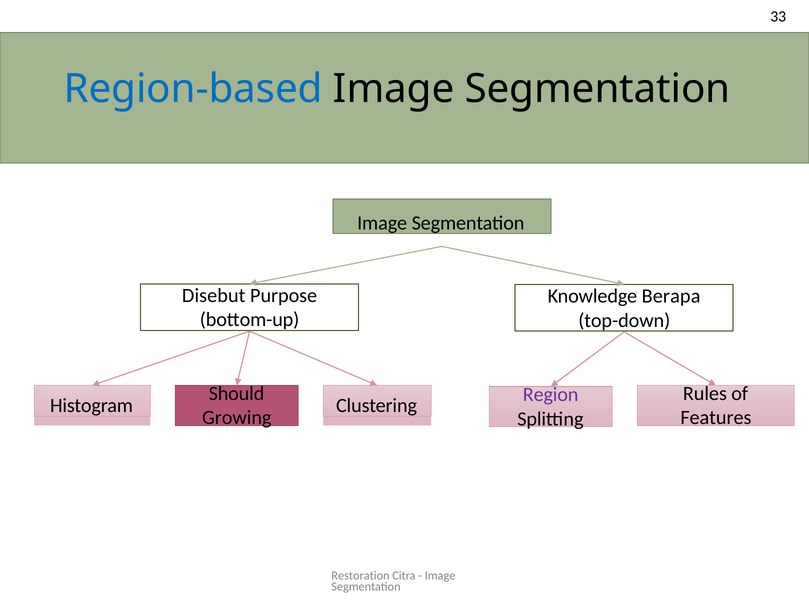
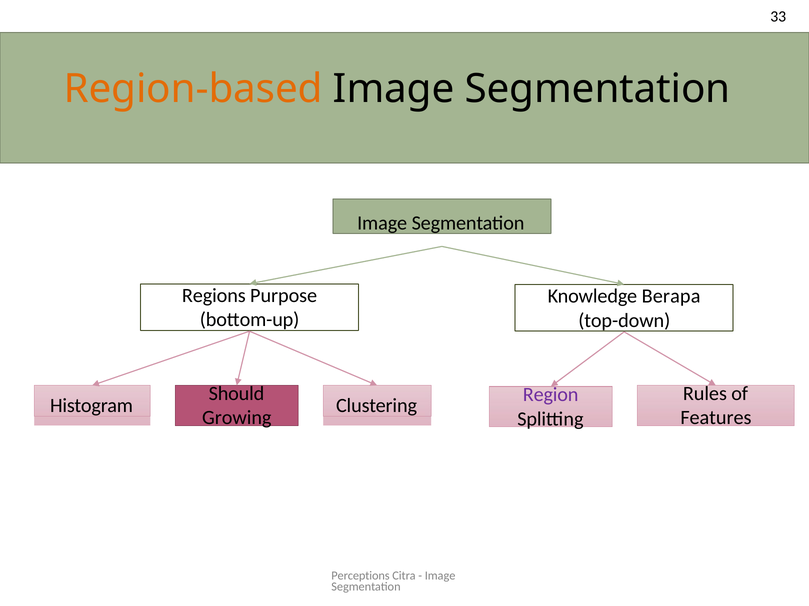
Region-based colour: blue -> orange
Disebut: Disebut -> Regions
Restoration: Restoration -> Perceptions
